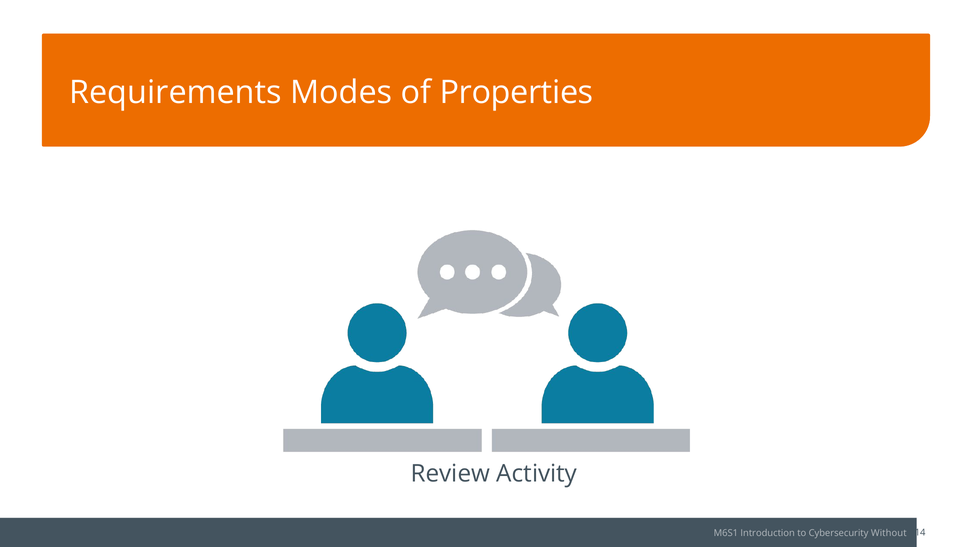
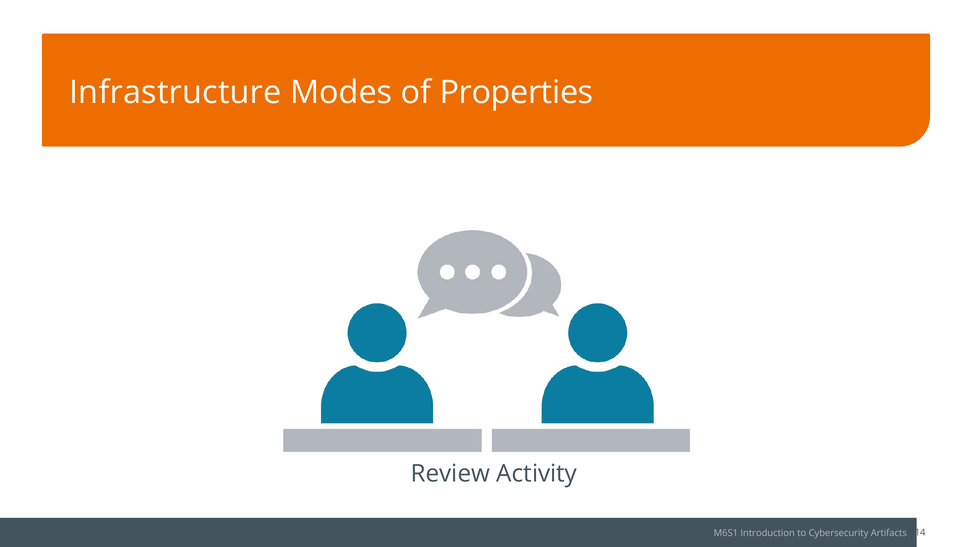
Requirements: Requirements -> Infrastructure
Without: Without -> Artifacts
